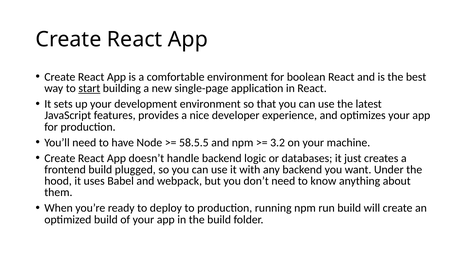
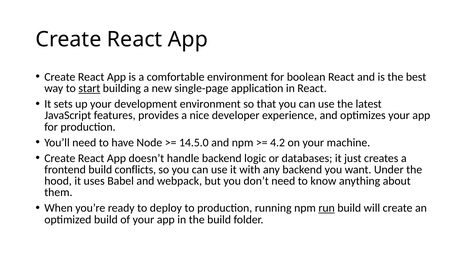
58.5.5: 58.5.5 -> 14.5.0
3.2: 3.2 -> 4.2
plugged: plugged -> conflicts
run underline: none -> present
